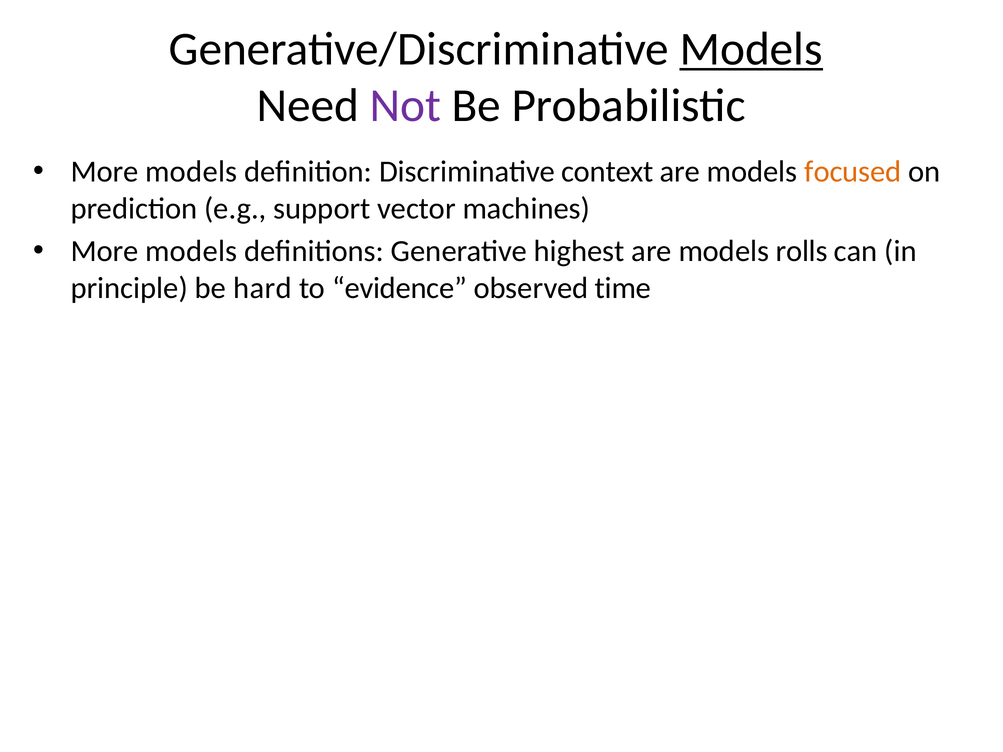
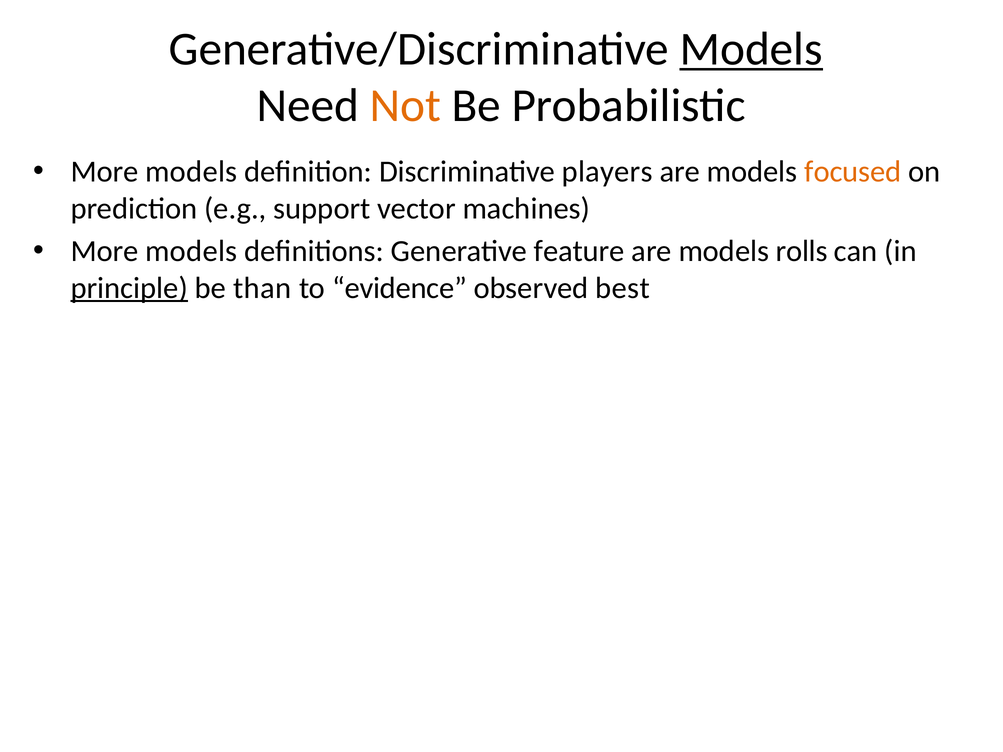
Not colour: purple -> orange
context: context -> players
highest: highest -> feature
principle underline: none -> present
hard: hard -> than
time: time -> best
